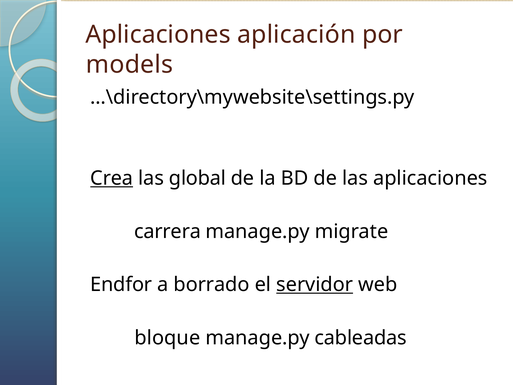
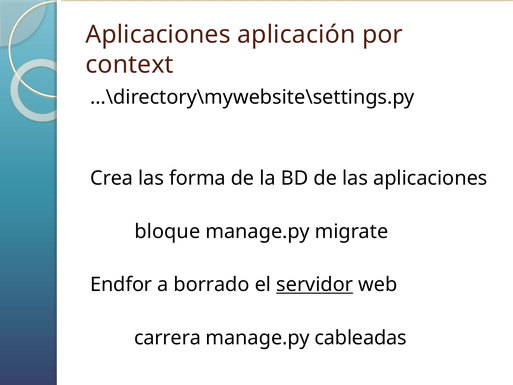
models: models -> context
Crea underline: present -> none
global: global -> forma
carrera: carrera -> bloque
bloque: bloque -> carrera
